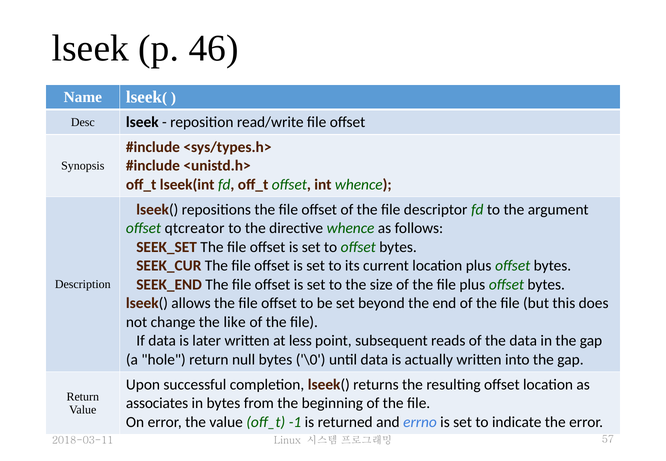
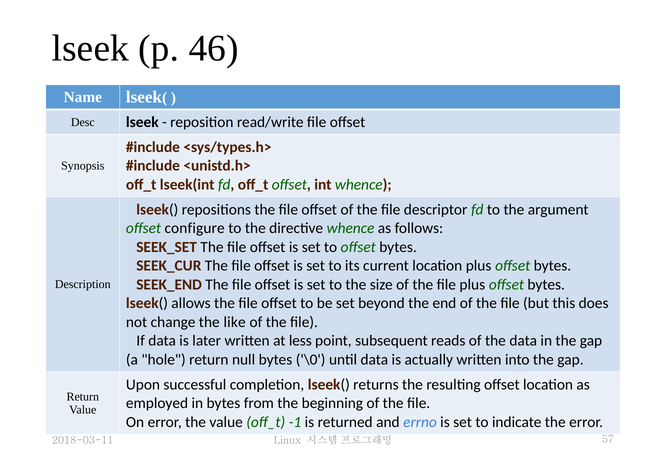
qtcreator: qtcreator -> configure
associates: associates -> employed
